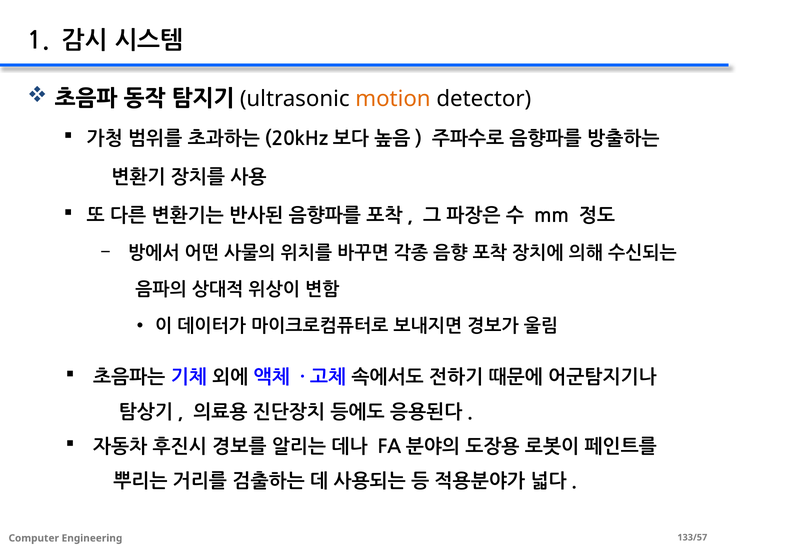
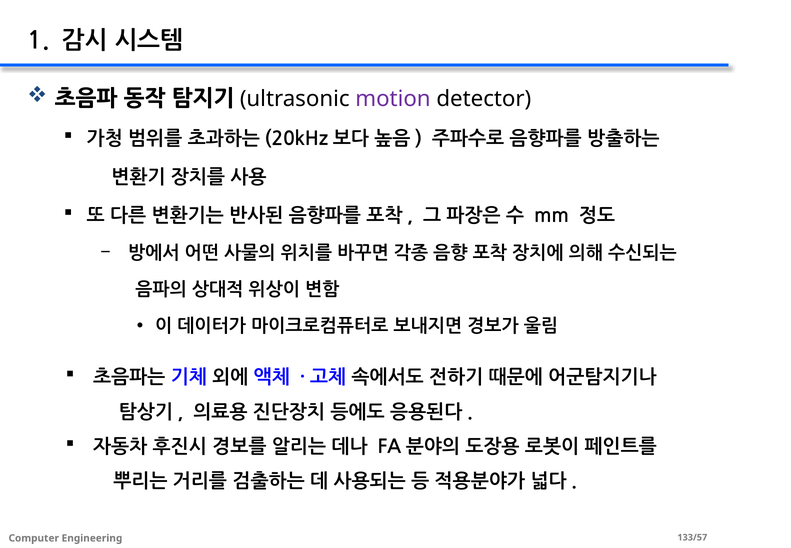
motion colour: orange -> purple
